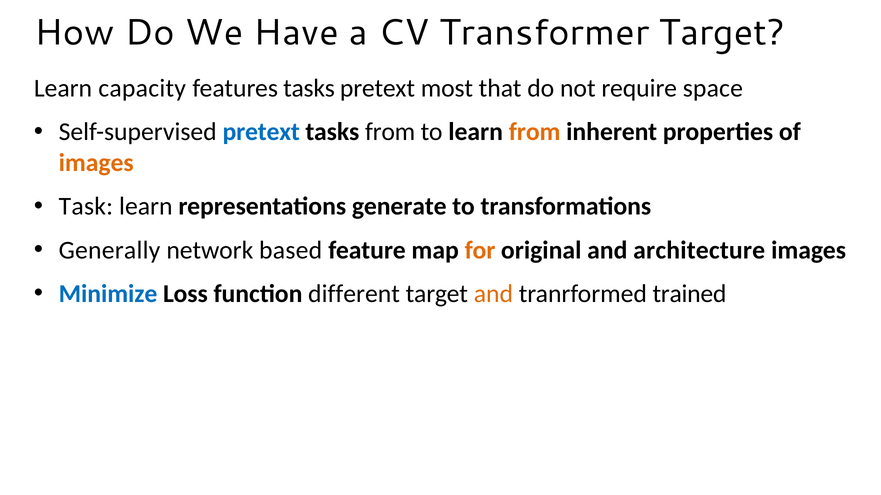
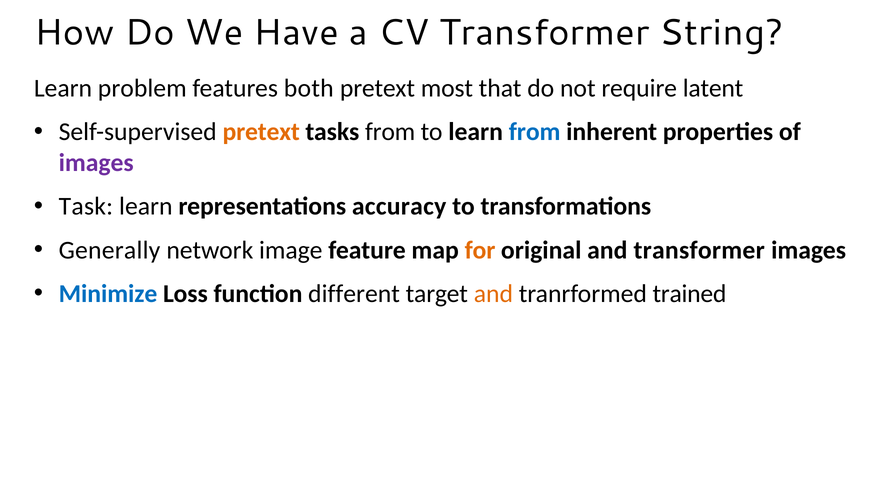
Transformer Target: Target -> String
capacity: capacity -> problem
features tasks: tasks -> both
space: space -> latent
pretext at (261, 132) colour: blue -> orange
from at (535, 132) colour: orange -> blue
images at (96, 163) colour: orange -> purple
generate: generate -> accuracy
based: based -> image
and architecture: architecture -> transformer
